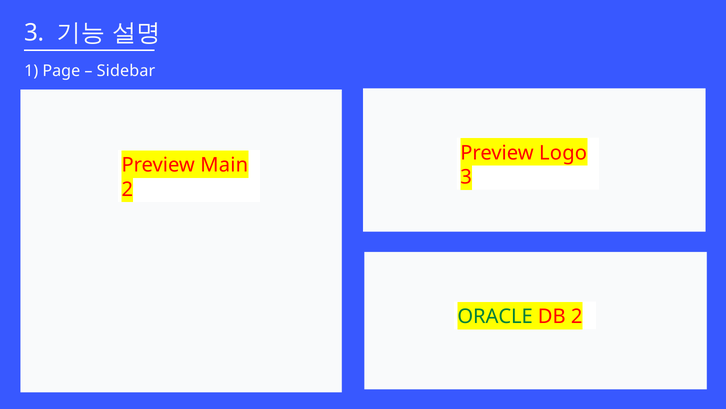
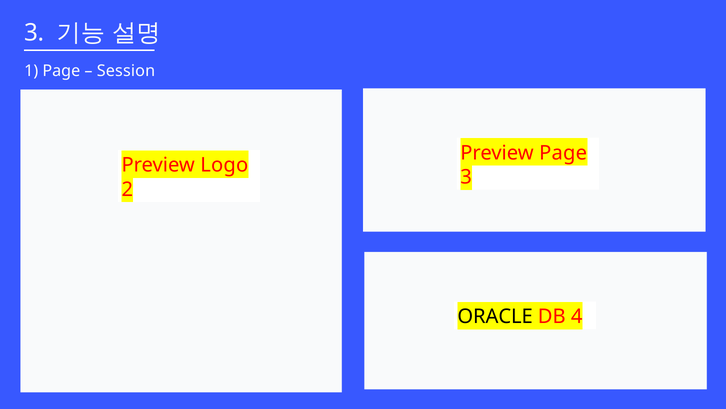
Sidebar: Sidebar -> Session
Preview Logo: Logo -> Page
Main: Main -> Logo
ORACLE colour: green -> black
DB 2: 2 -> 4
